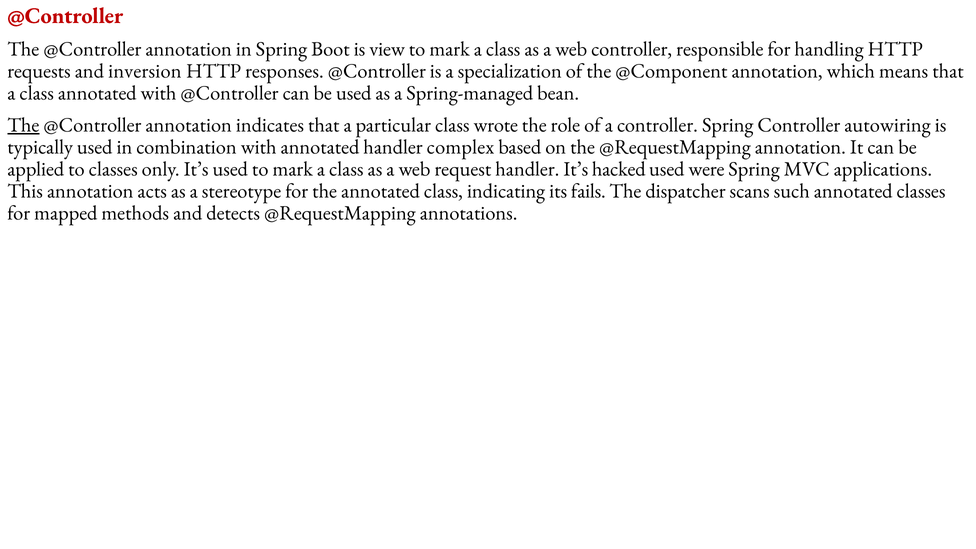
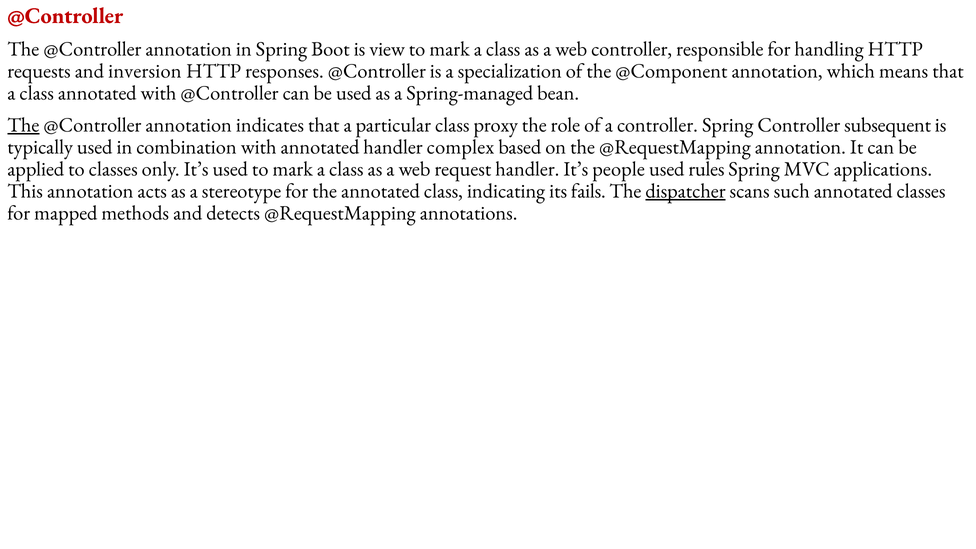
wrote: wrote -> proxy
autowiring: autowiring -> subsequent
hacked: hacked -> people
were: were -> rules
dispatcher underline: none -> present
